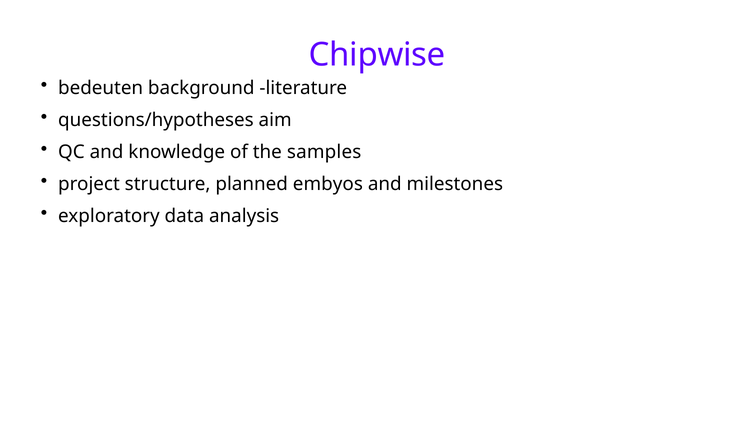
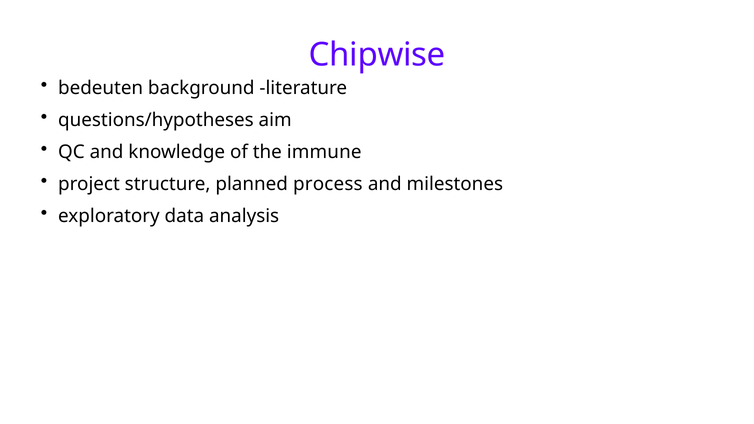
samples: samples -> immune
embyos: embyos -> process
